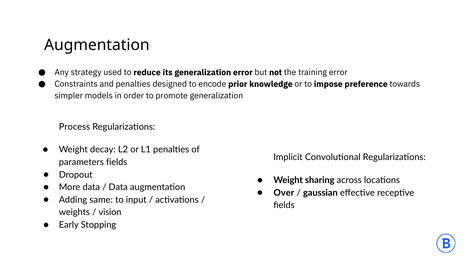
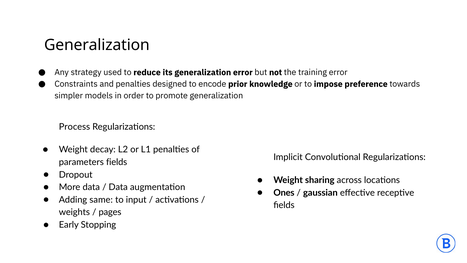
Augmentation at (97, 45): Augmentation -> Generalization
Over: Over -> Ones
vision: vision -> pages
